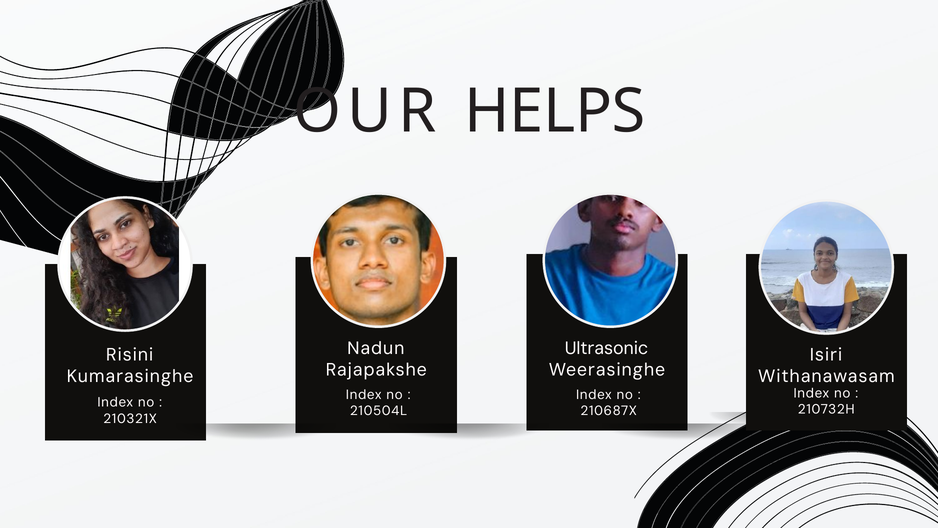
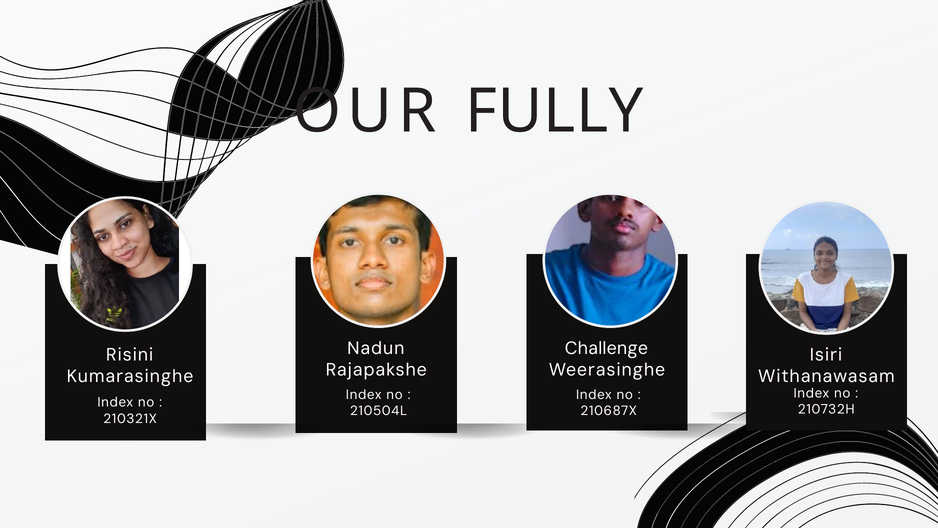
HELPS: HELPS -> FULLY
Ultrasonic: Ultrasonic -> Challenge
